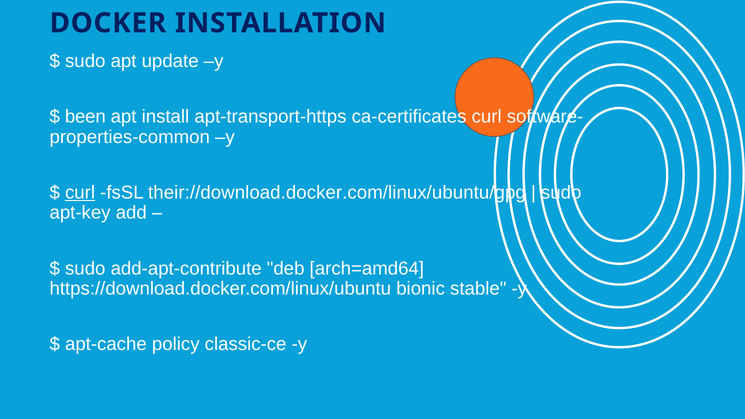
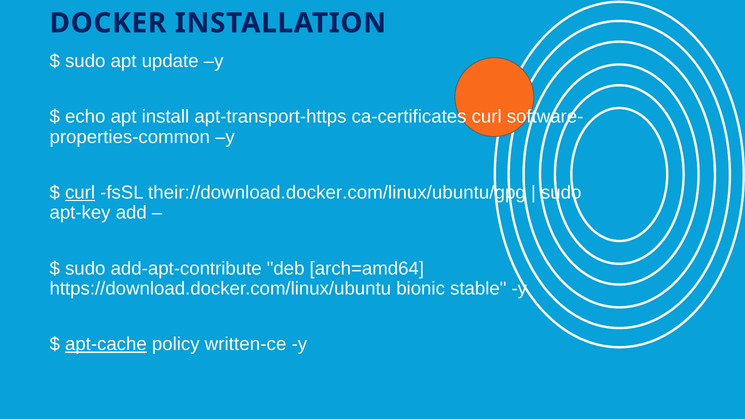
been: been -> echo
apt-cache underline: none -> present
classic-ce: classic-ce -> written-ce
